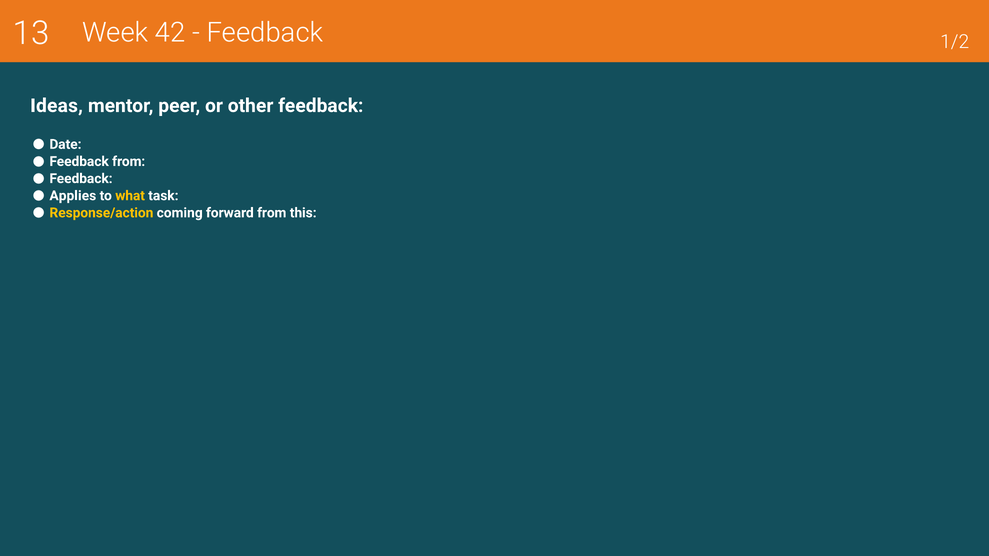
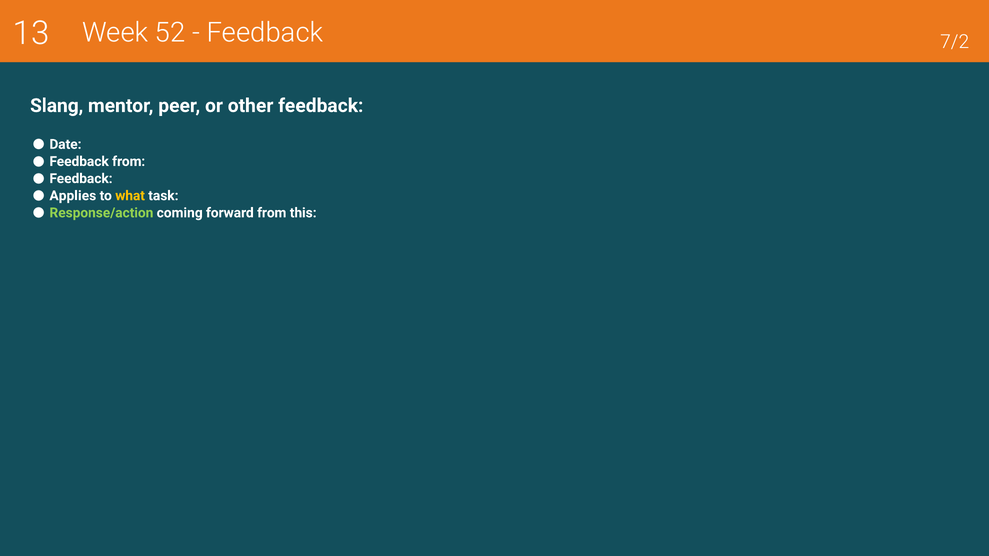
42: 42 -> 52
1/2: 1/2 -> 7/2
Ideas: Ideas -> Slang
Response/action colour: yellow -> light green
